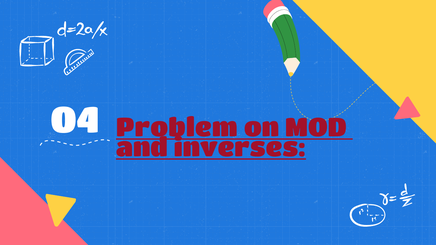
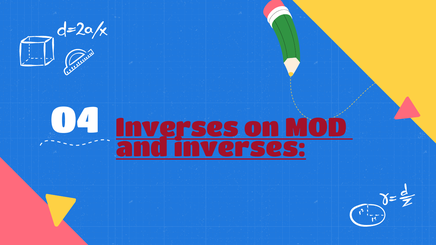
Problem at (177, 128): Problem -> Inverses
